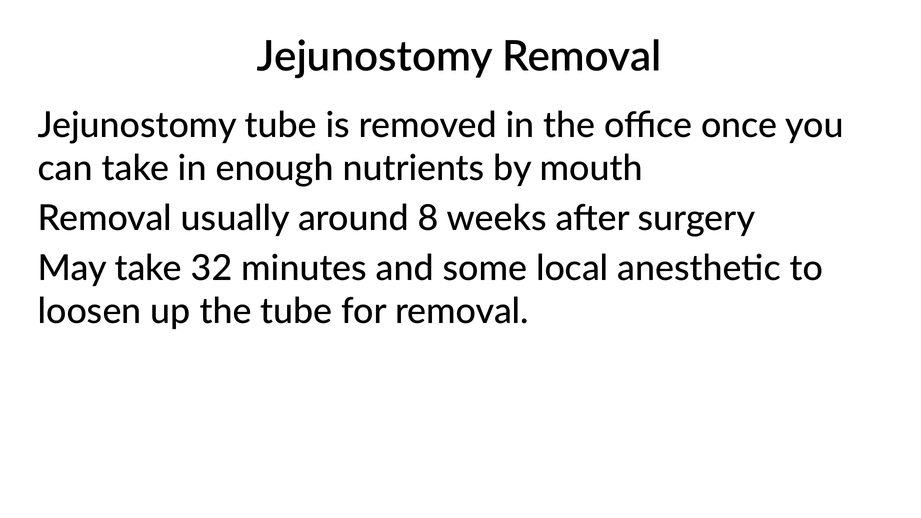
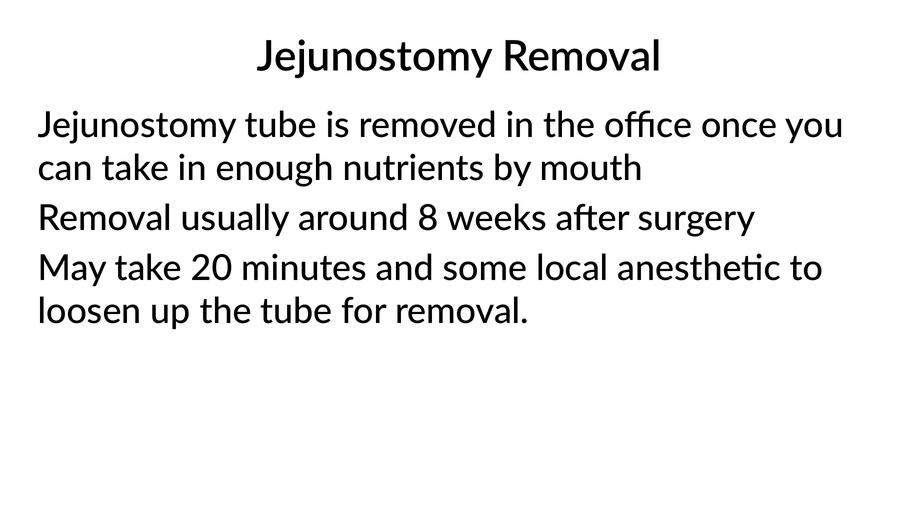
32: 32 -> 20
